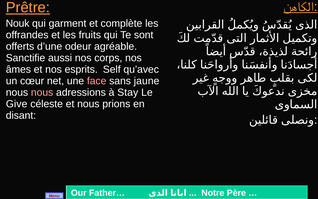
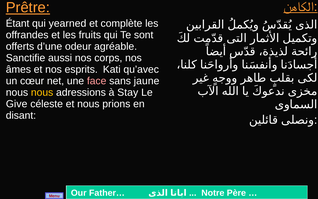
Nouk: Nouk -> Étant
garment: garment -> yearned
Self: Self -> Kati
nous at (42, 92) colour: pink -> yellow
